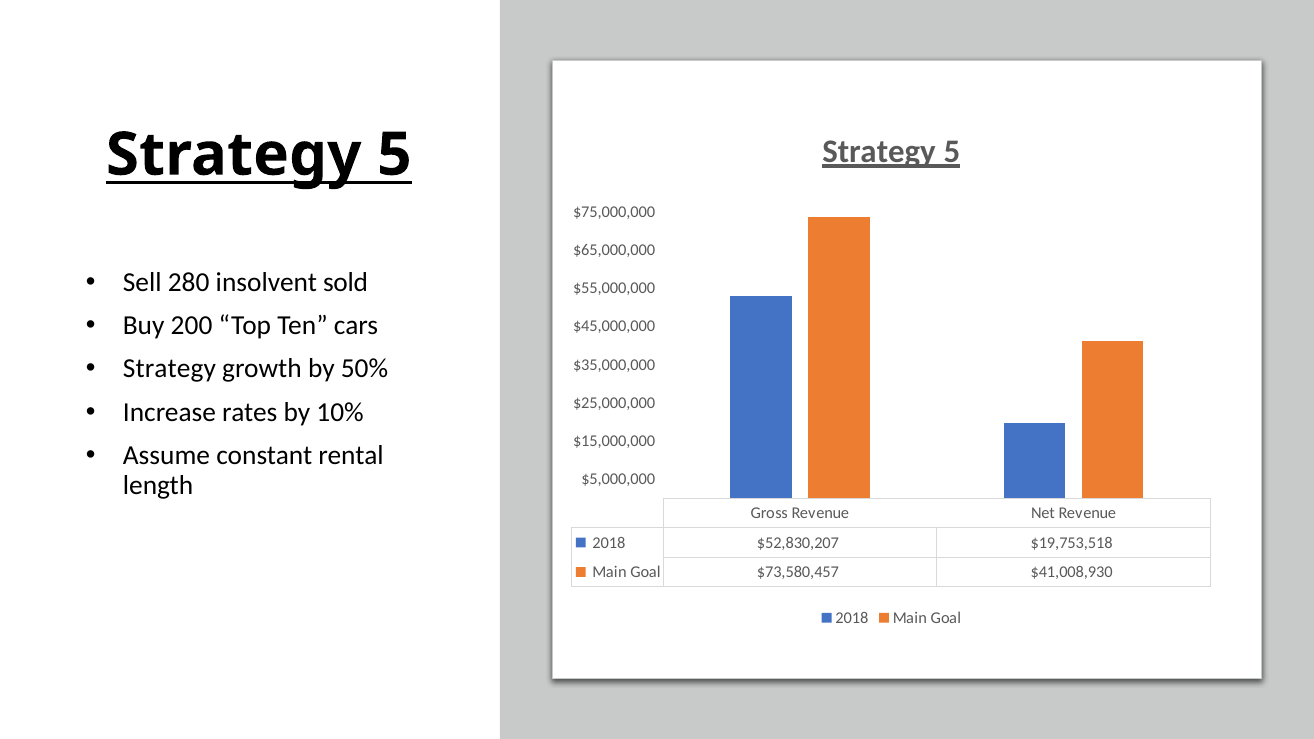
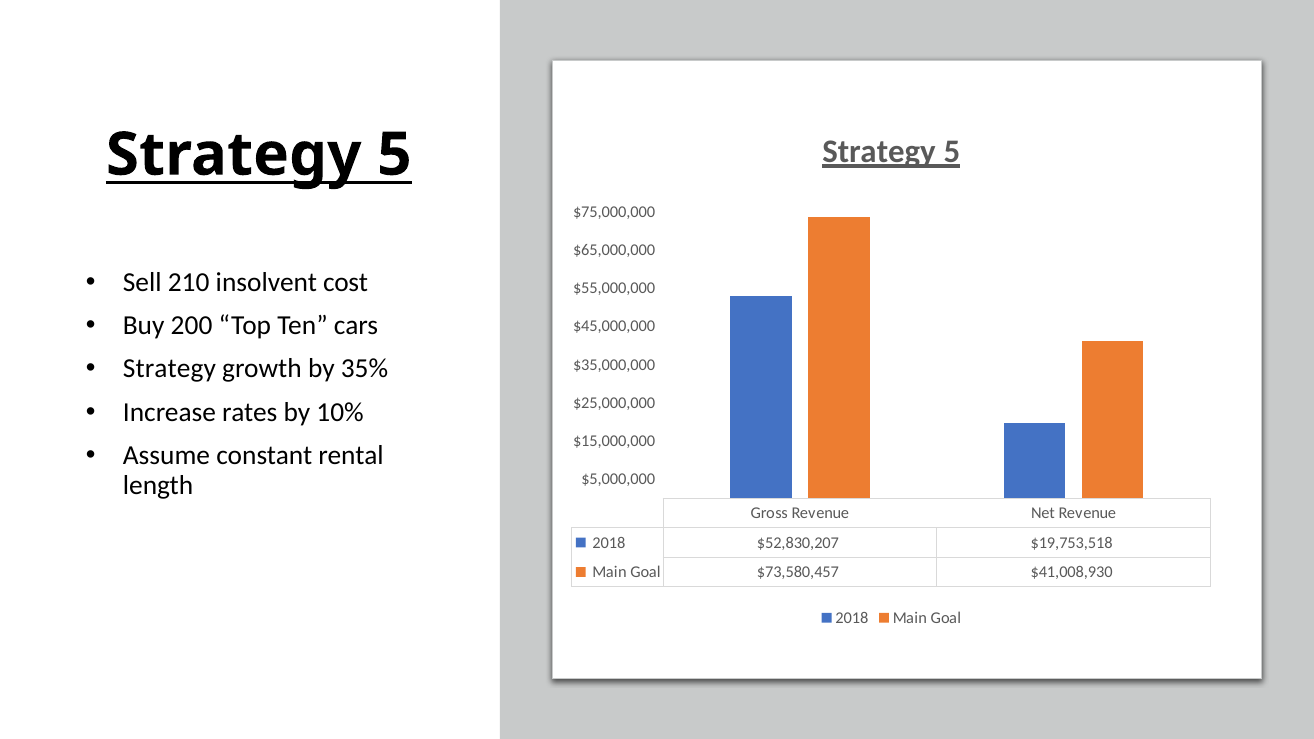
280: 280 -> 210
sold: sold -> cost
50%: 50% -> 35%
